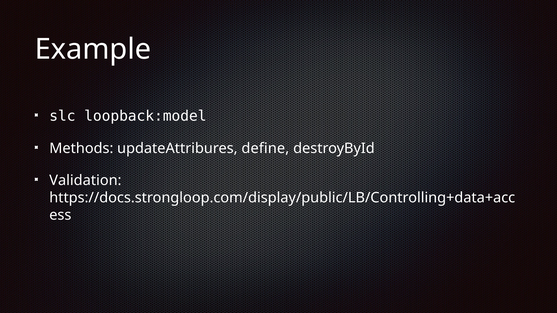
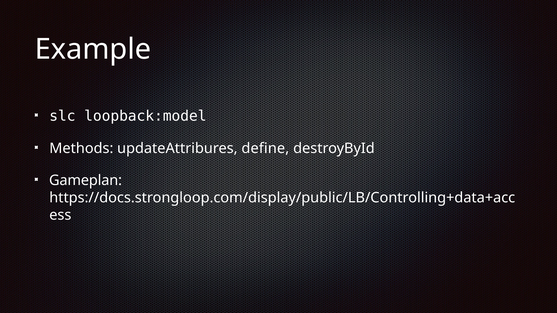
Validation: Validation -> Gameplan
